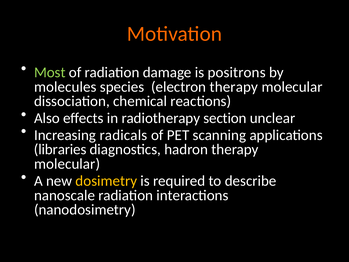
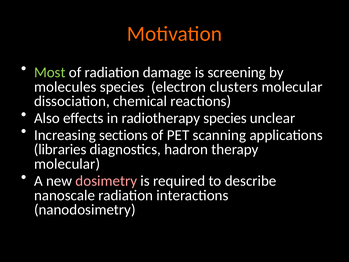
positrons: positrons -> screening
electron therapy: therapy -> clusters
radiotherapy section: section -> species
radicals: radicals -> sections
dosimetry colour: yellow -> pink
